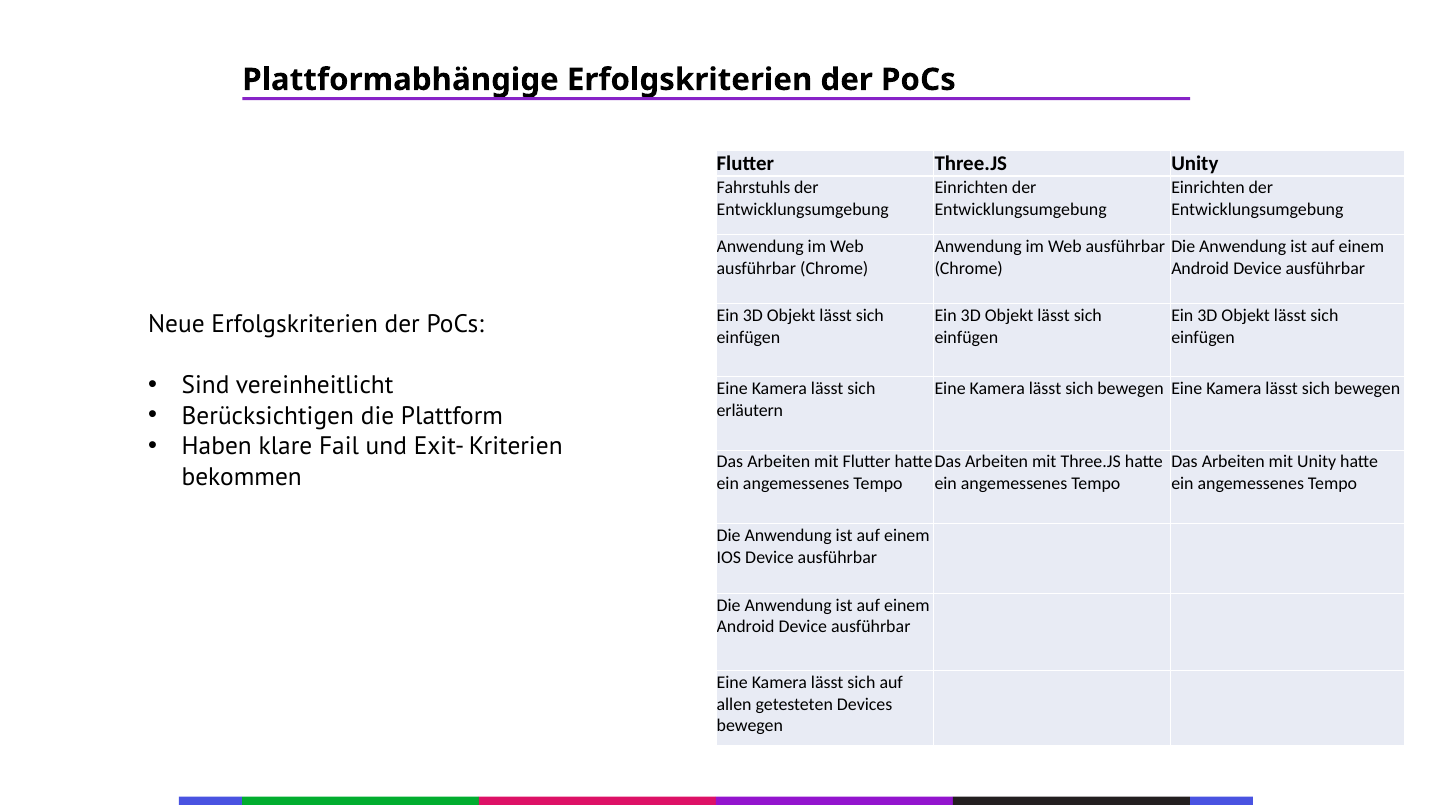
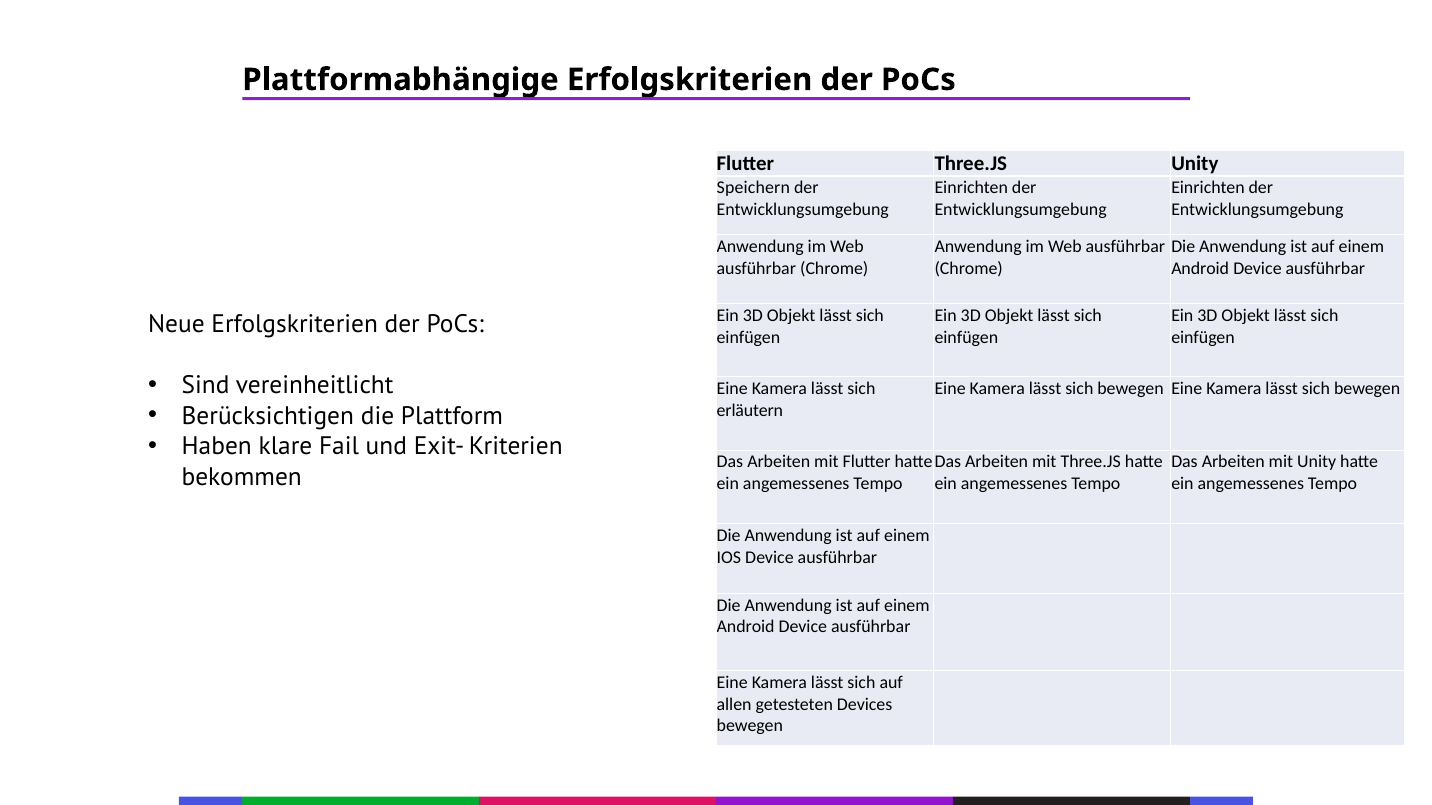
Fahrstuhls: Fahrstuhls -> Speichern
